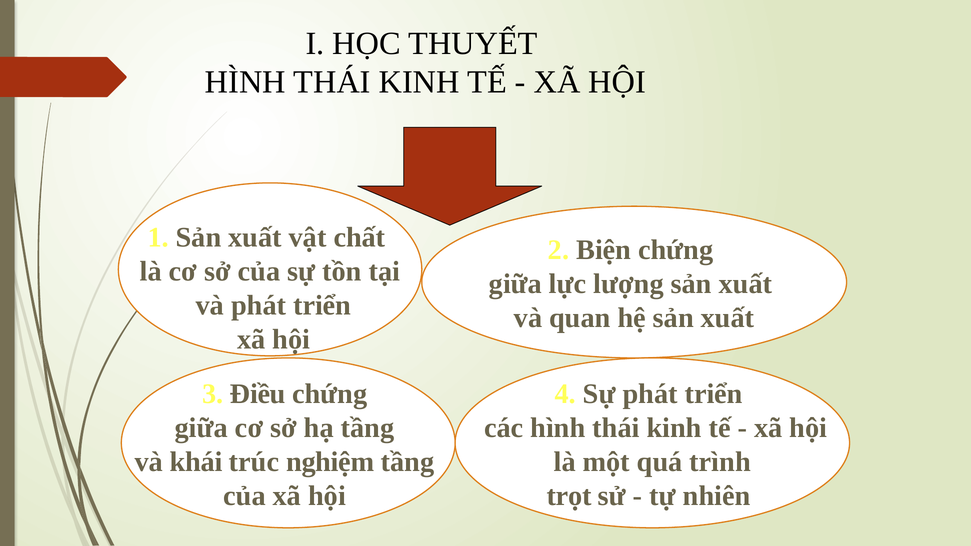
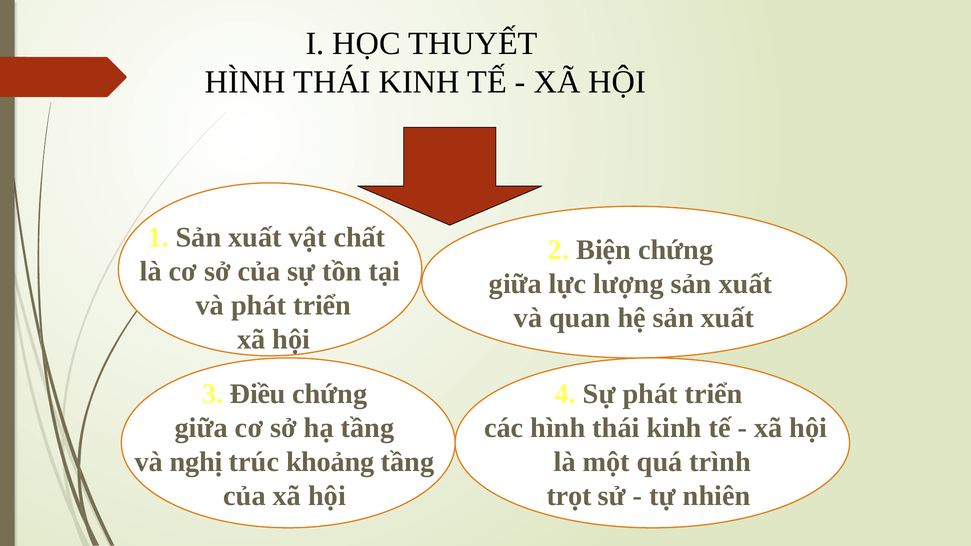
khái: khái -> nghị
nghiệm: nghiệm -> khoảng
